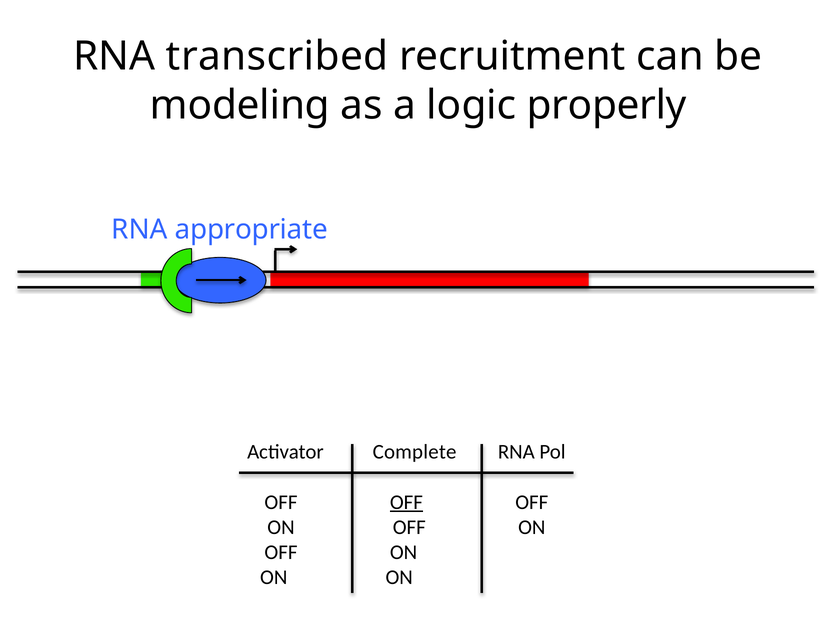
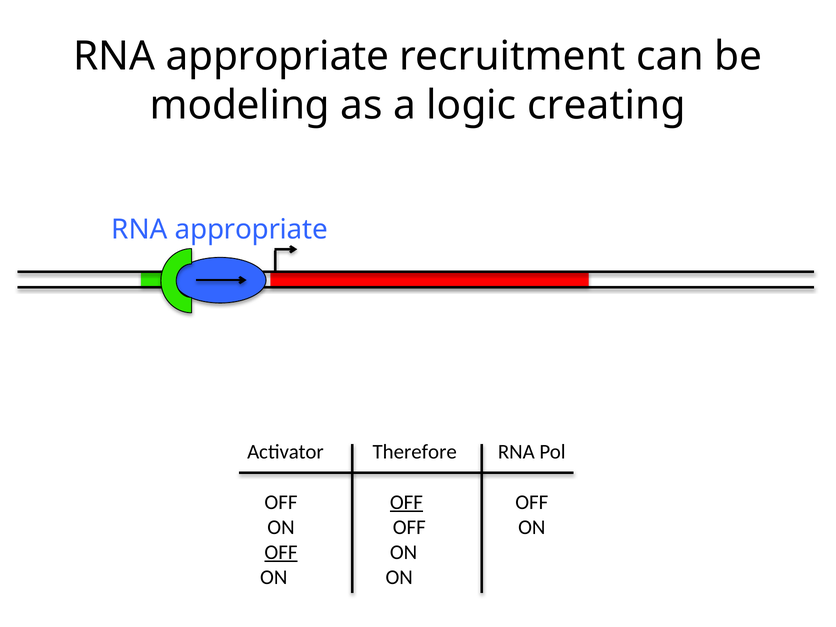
transcribed at (277, 56): transcribed -> appropriate
properly: properly -> creating
Complete: Complete -> Therefore
OFF at (281, 552) underline: none -> present
